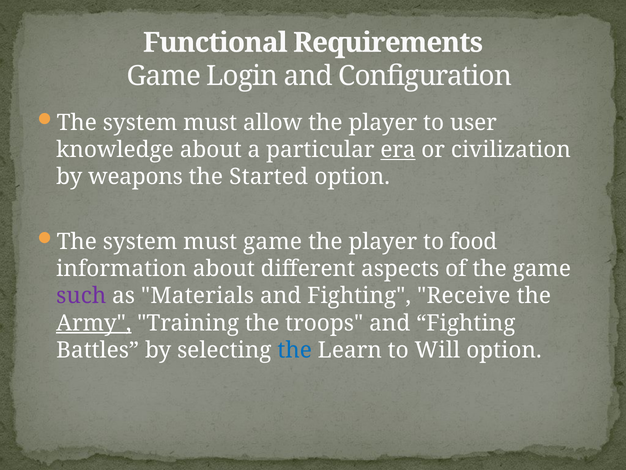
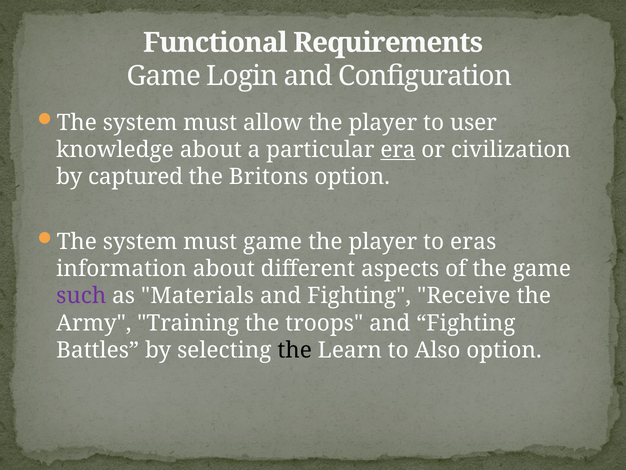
weapons: weapons -> captured
Started: Started -> Britons
food: food -> eras
Army underline: present -> none
the at (295, 350) colour: blue -> black
Will: Will -> Also
